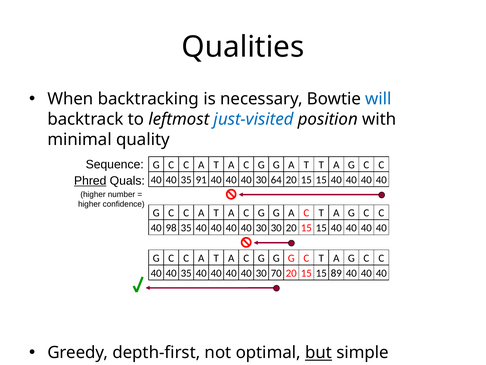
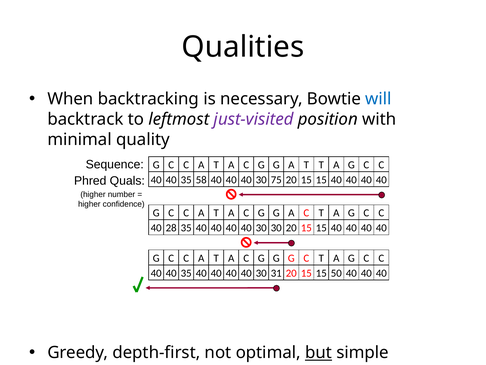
just-visited colour: blue -> purple
Phred underline: present -> none
91: 91 -> 58
64: 64 -> 75
98: 98 -> 28
70: 70 -> 31
89: 89 -> 50
